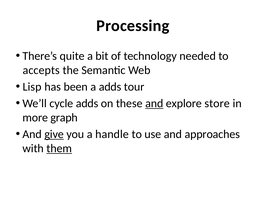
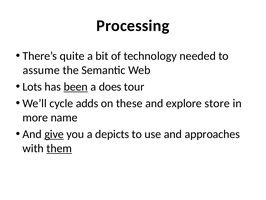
accepts: accepts -> assume
Lisp: Lisp -> Lots
been underline: none -> present
a adds: adds -> does
and at (154, 103) underline: present -> none
graph: graph -> name
handle: handle -> depicts
